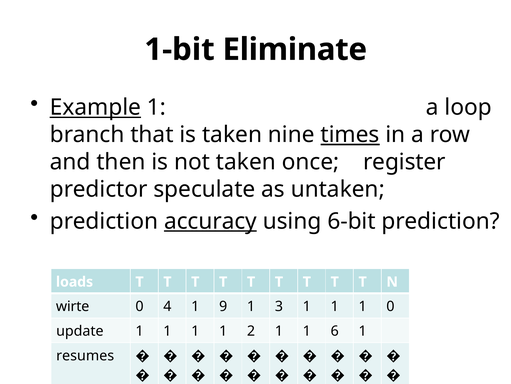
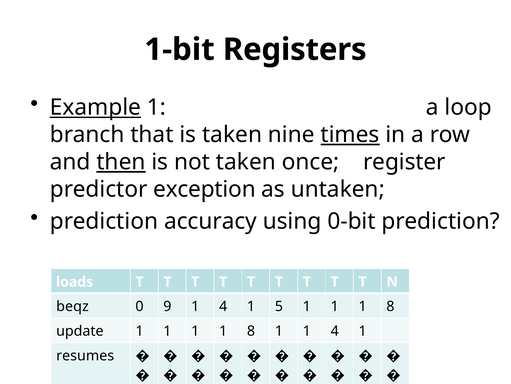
Eliminate: Eliminate -> Registers
then underline: none -> present
speculate: speculate -> exception
accuracy underline: present -> none
6-bit: 6-bit -> 0-bit
wirte: wirte -> beqz
4: 4 -> 9
9 at (223, 306): 9 -> 4
3: 3 -> 5
0 at (390, 306): 0 -> 8
2 at (251, 330): 2 -> 8
1 1 6: 6 -> 4
